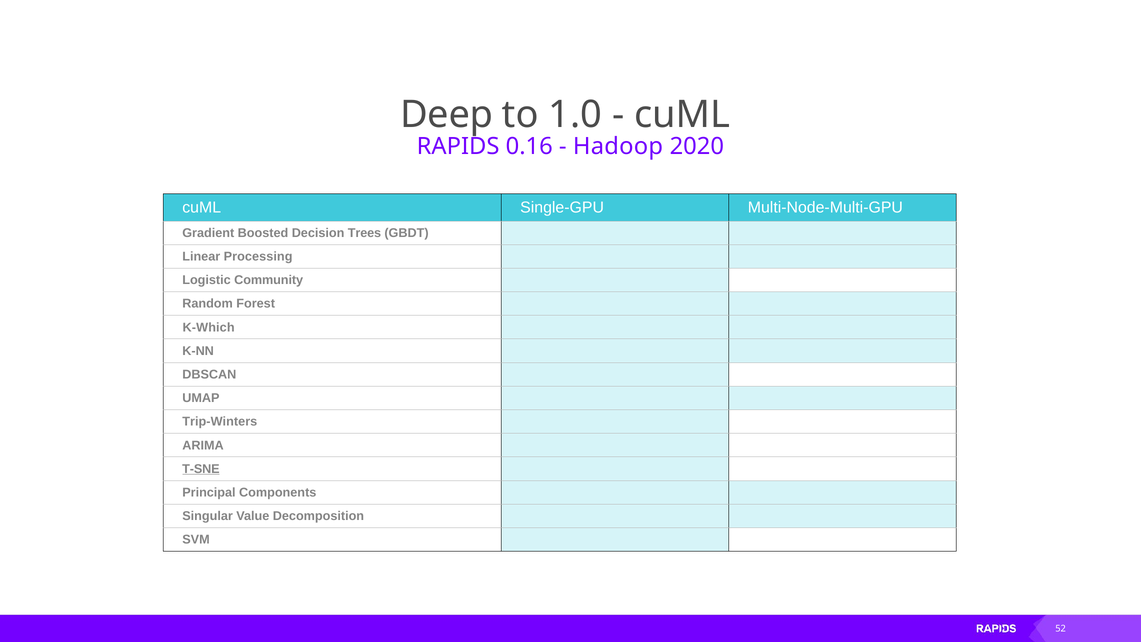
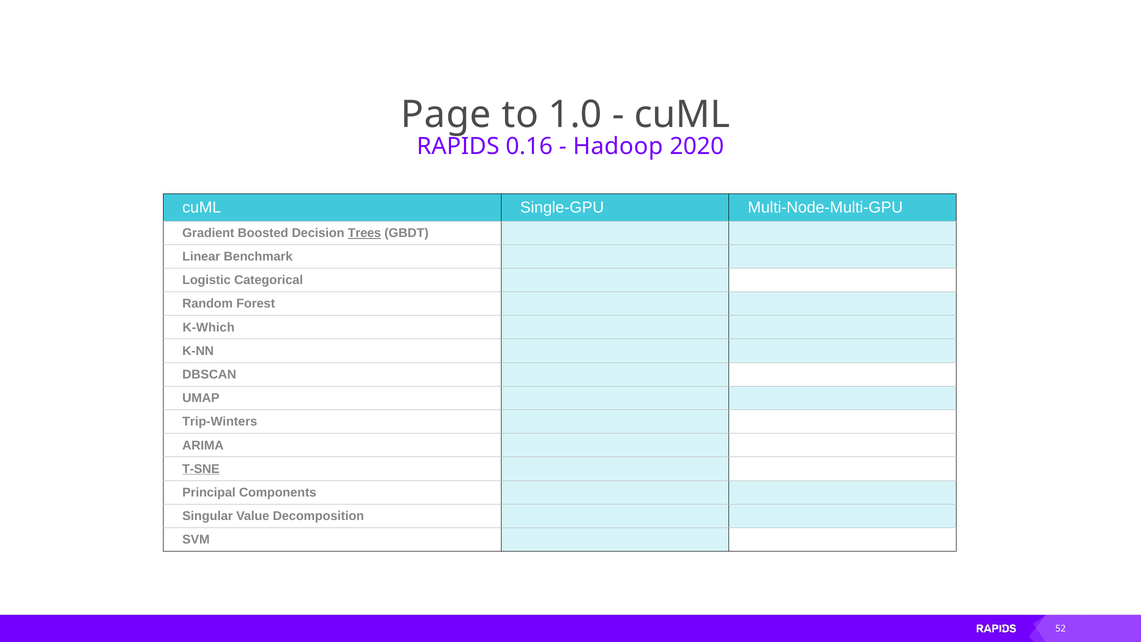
Deep: Deep -> Page
Trees underline: none -> present
Processing: Processing -> Benchmark
Community: Community -> Categorical
